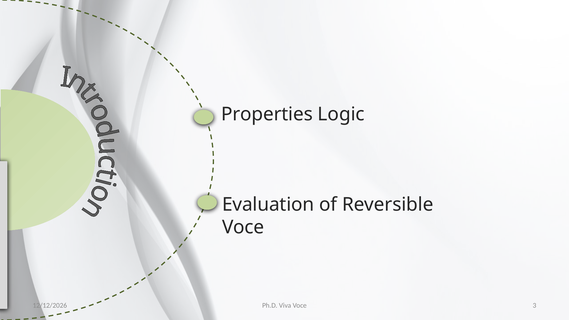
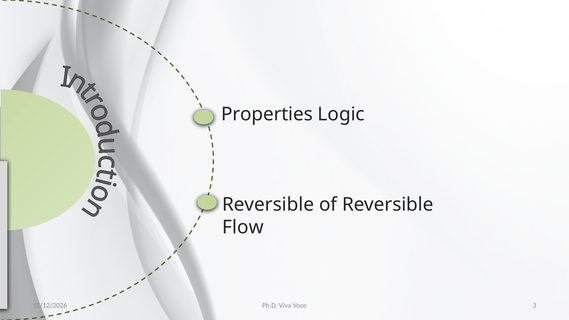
Evaluation at (268, 205): Evaluation -> Reversible
Voce at (243, 227): Voce -> Flow
